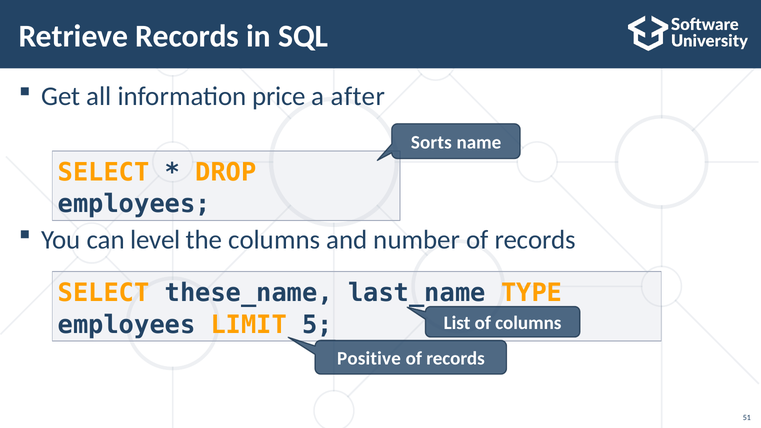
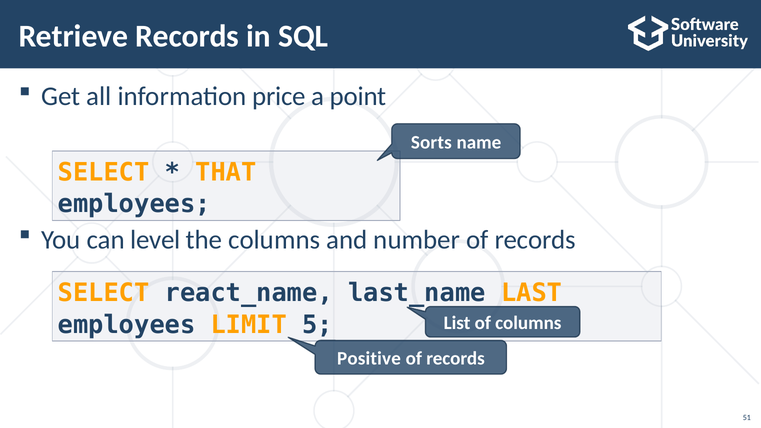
after: after -> point
DROP: DROP -> THAT
these_name: these_name -> react_name
TYPE: TYPE -> LAST
